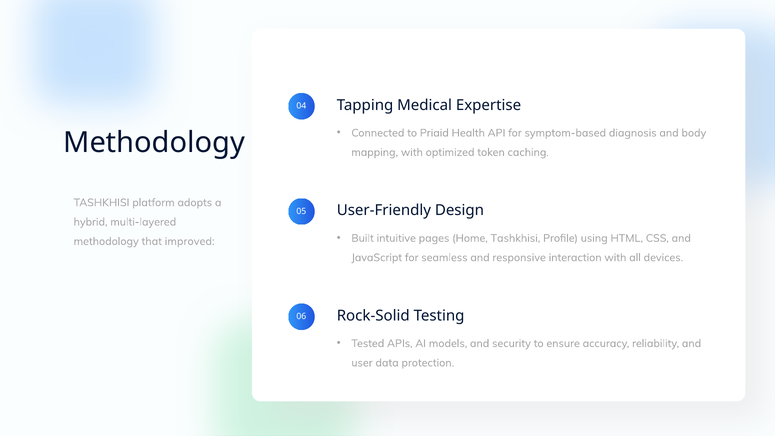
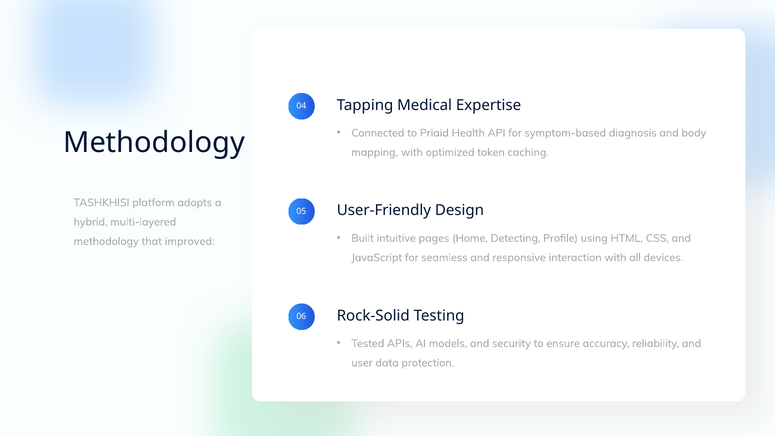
Home Tashkhisi: Tashkhisi -> Detecting
